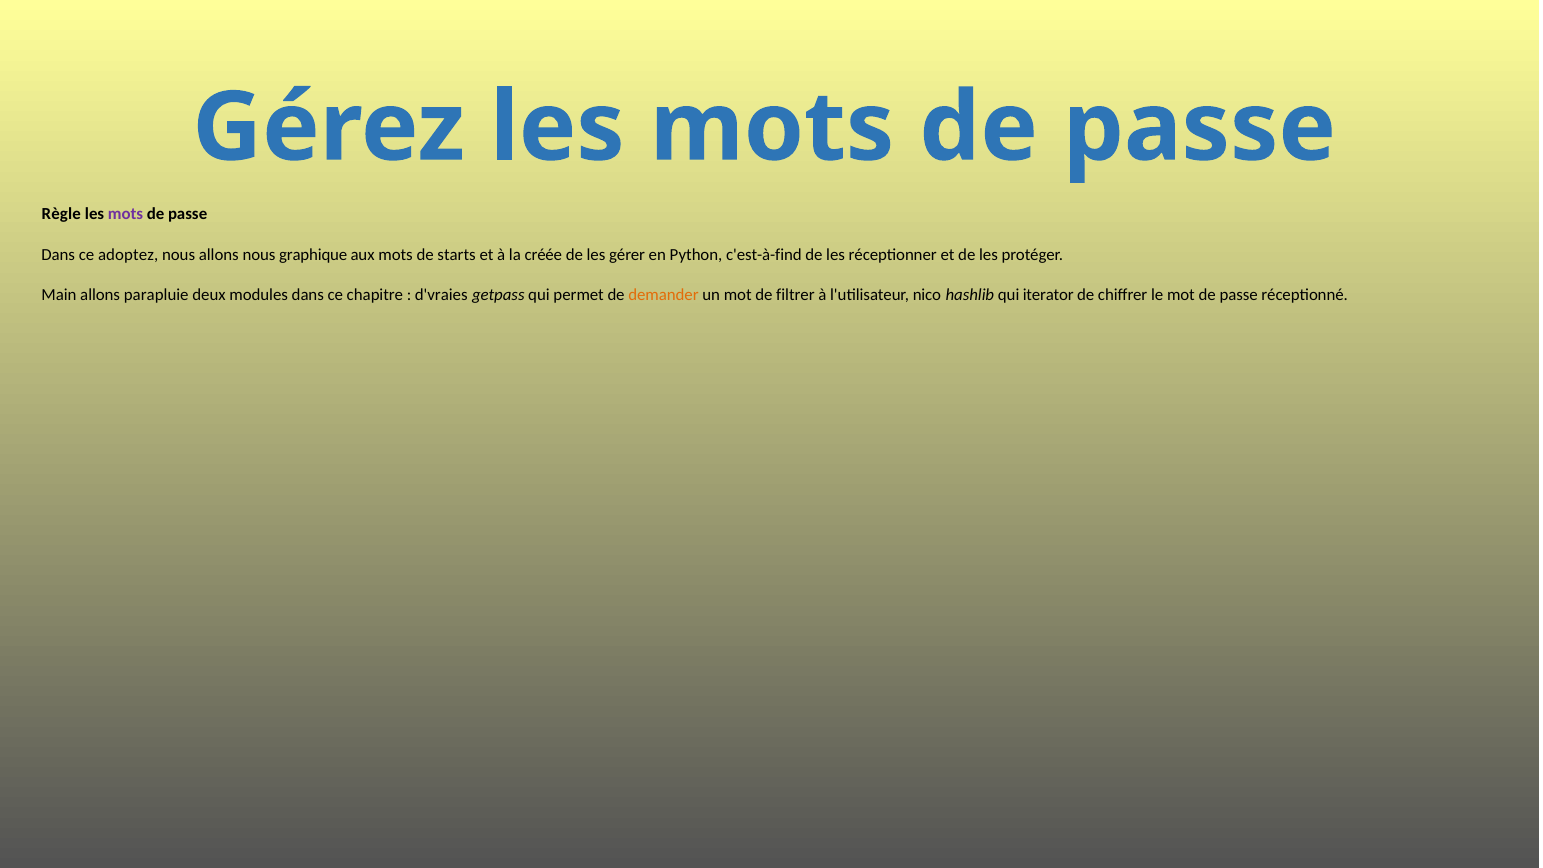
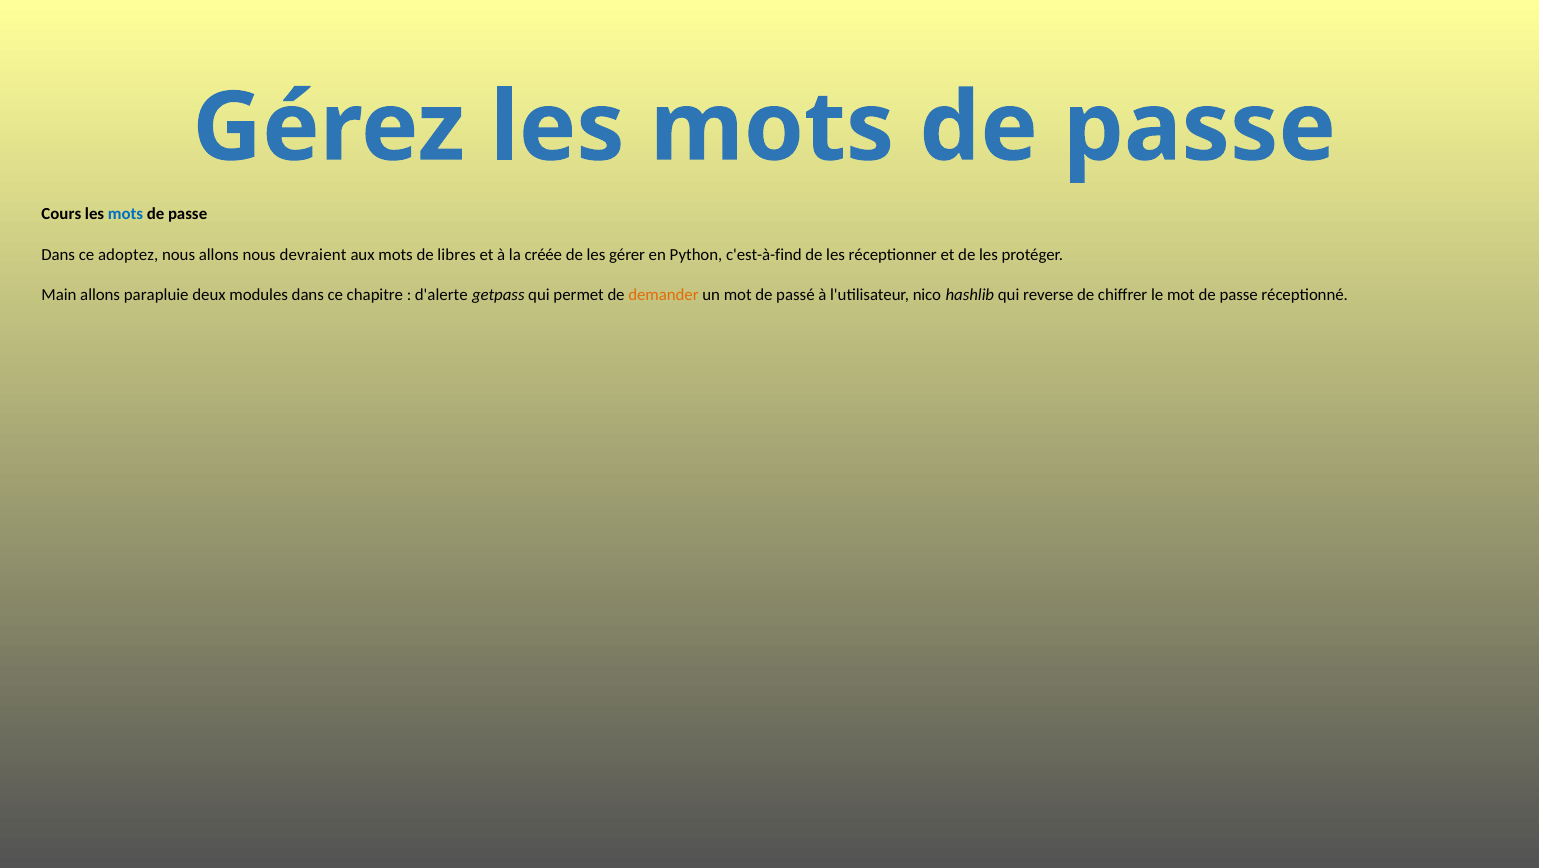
Règle: Règle -> Cours
mots at (126, 214) colour: purple -> blue
graphique: graphique -> devraient
starts: starts -> libres
d'vraies: d'vraies -> d'alerte
filtrer: filtrer -> passé
iterator: iterator -> reverse
